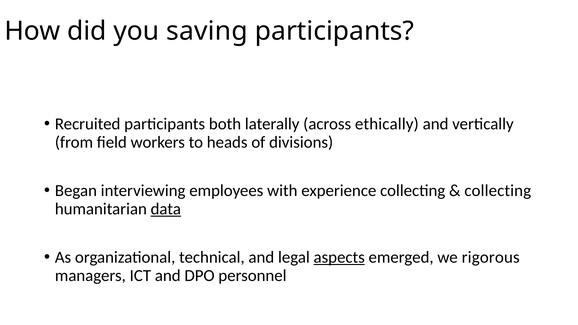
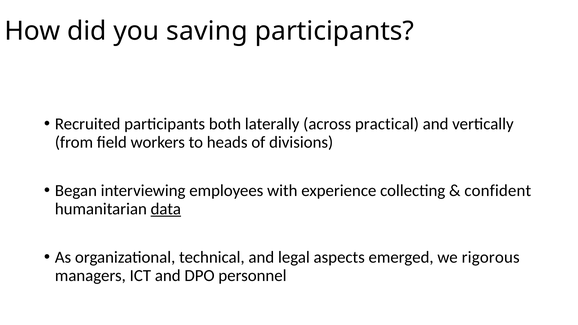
ethically: ethically -> practical
collecting at (498, 191): collecting -> confident
aspects underline: present -> none
